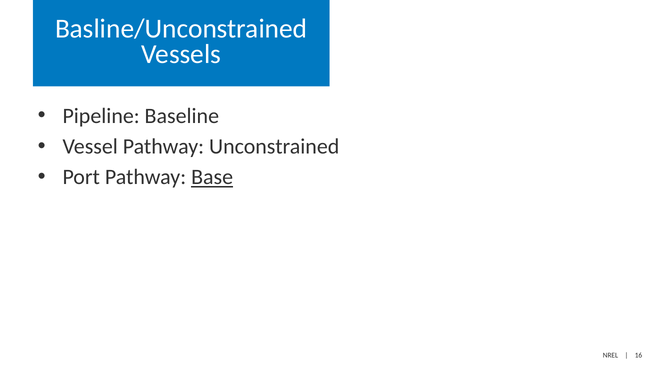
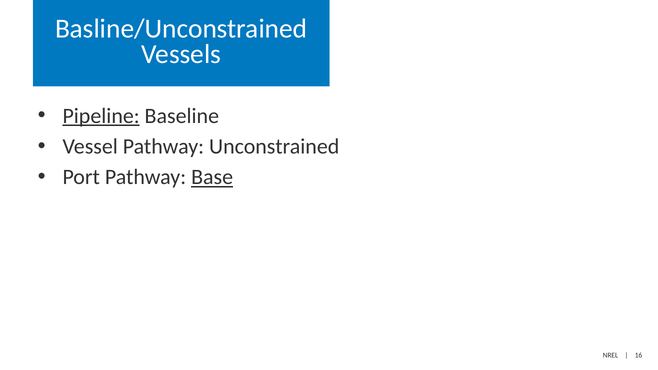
Pipeline underline: none -> present
